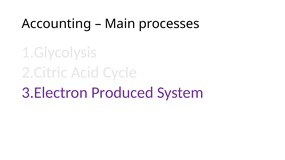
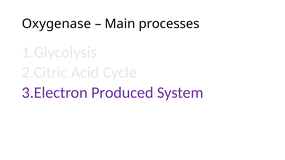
Accounting: Accounting -> Oxygenase
